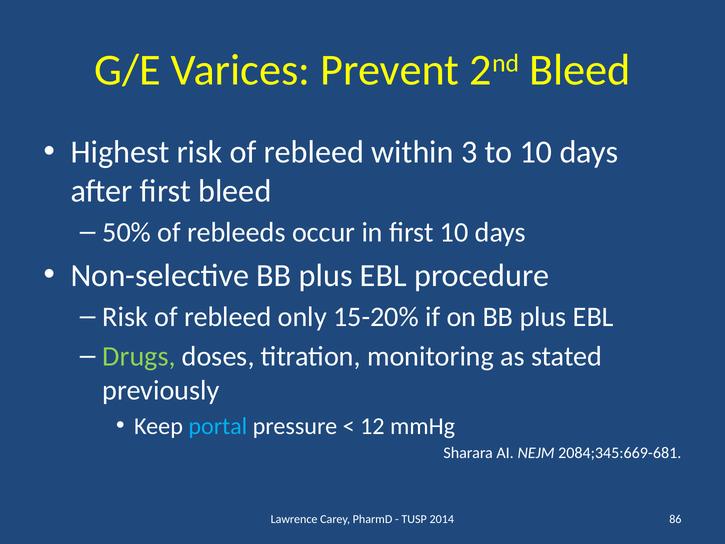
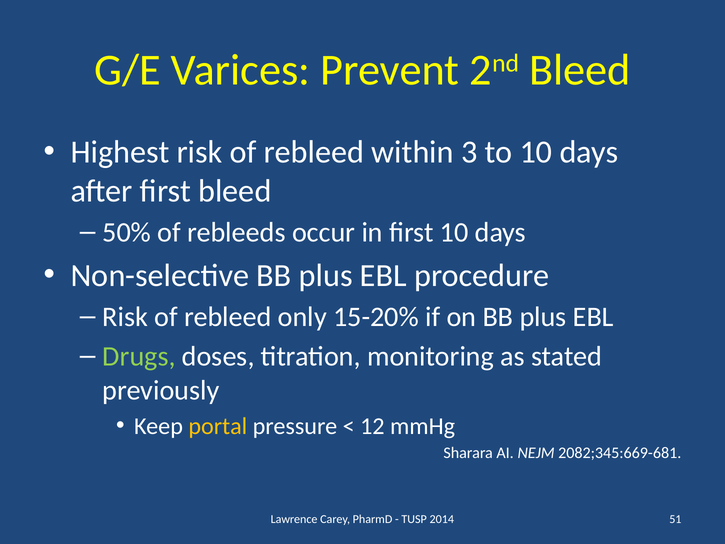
portal colour: light blue -> yellow
2084;345:669-681: 2084;345:669-681 -> 2082;345:669-681
86: 86 -> 51
